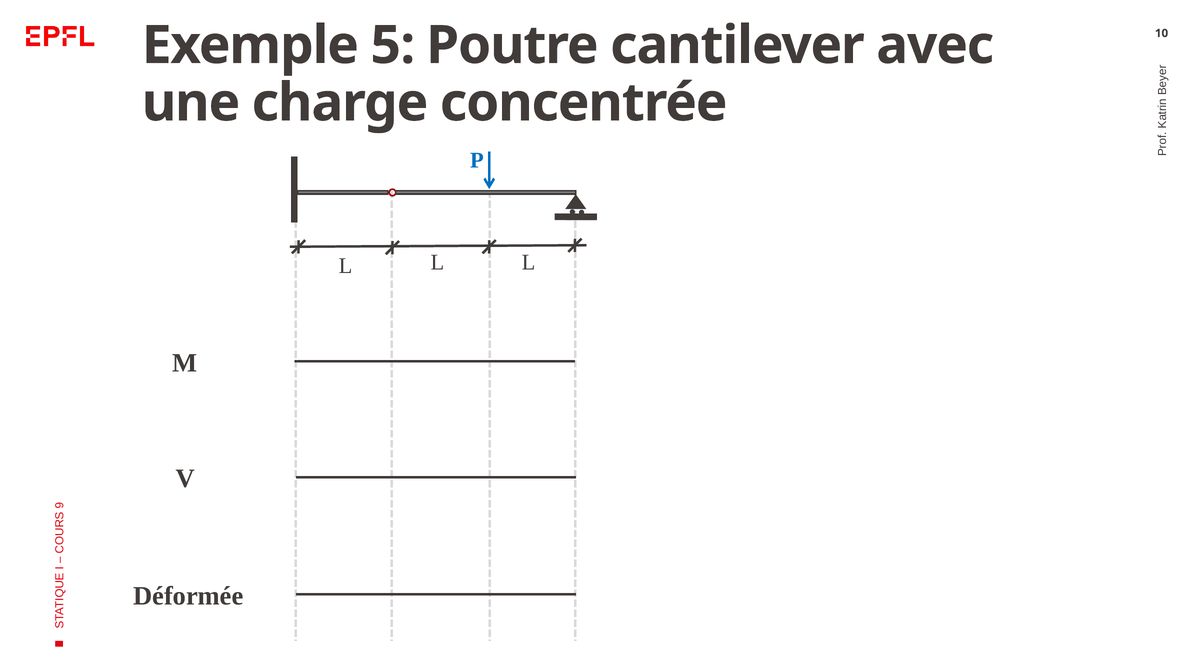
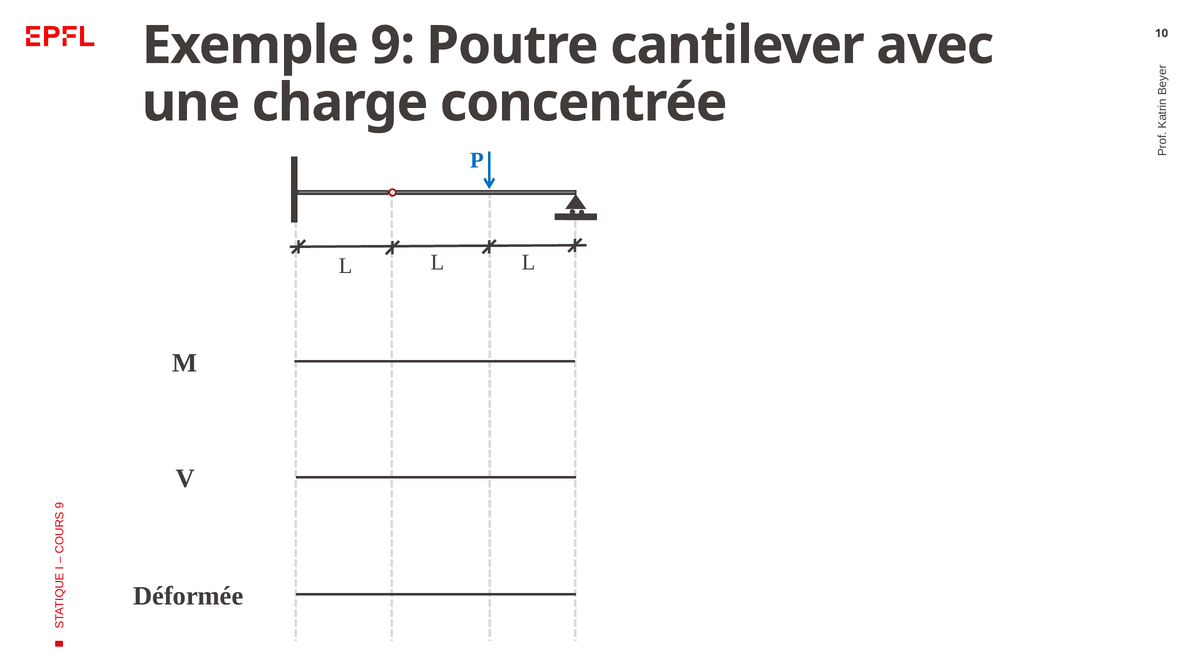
Exemple 5: 5 -> 9
